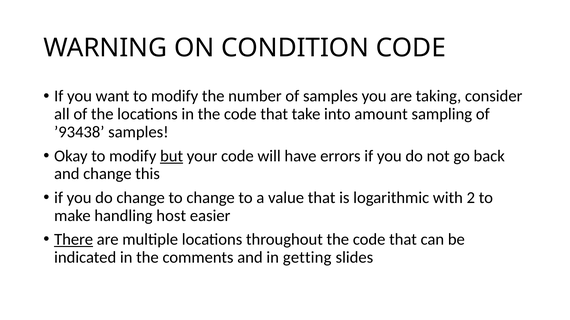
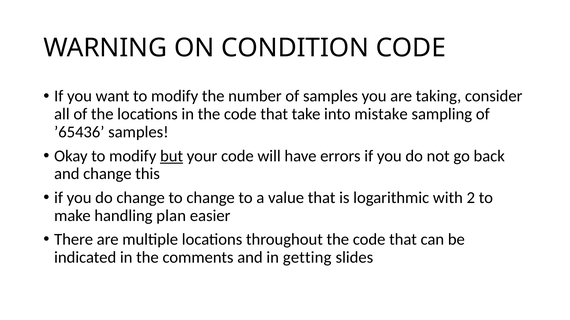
amount: amount -> mistake
’93438: ’93438 -> ’65436
host: host -> plan
There underline: present -> none
